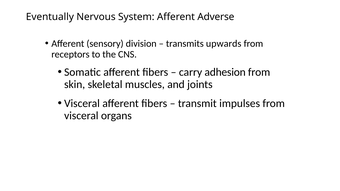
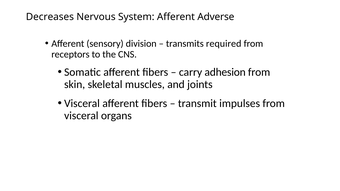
Eventually: Eventually -> Decreases
upwards: upwards -> required
